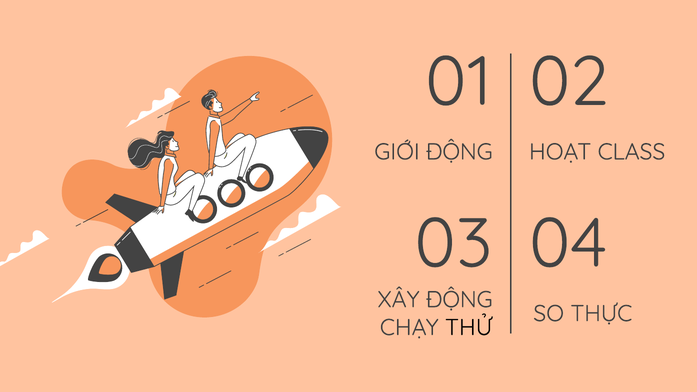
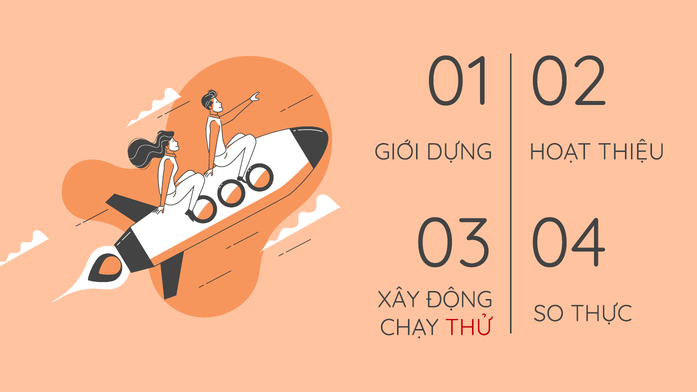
GIỚI ĐỘNG: ĐỘNG -> DỰNG
CLASS: CLASS -> THIỆU
THỬ colour: black -> red
